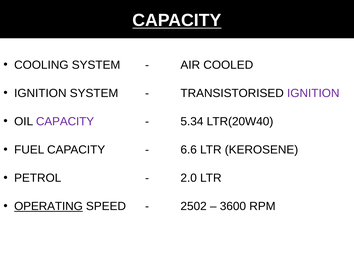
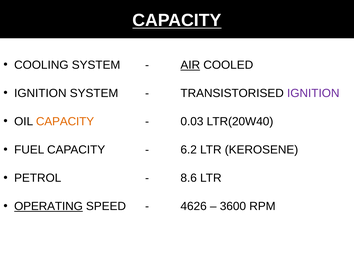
AIR underline: none -> present
CAPACITY at (65, 122) colour: purple -> orange
5.34: 5.34 -> 0.03
6.6: 6.6 -> 6.2
2.0: 2.0 -> 8.6
2502: 2502 -> 4626
